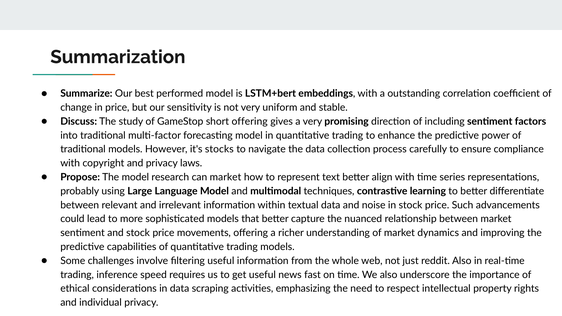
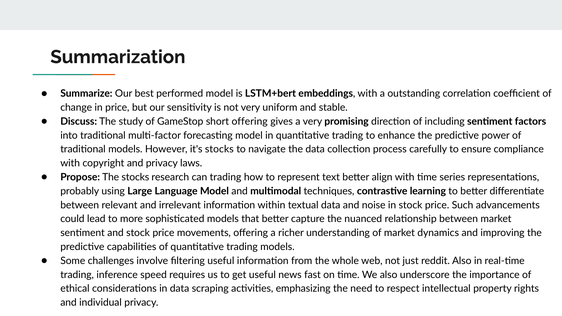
The model: model -> stocks
can market: market -> trading
